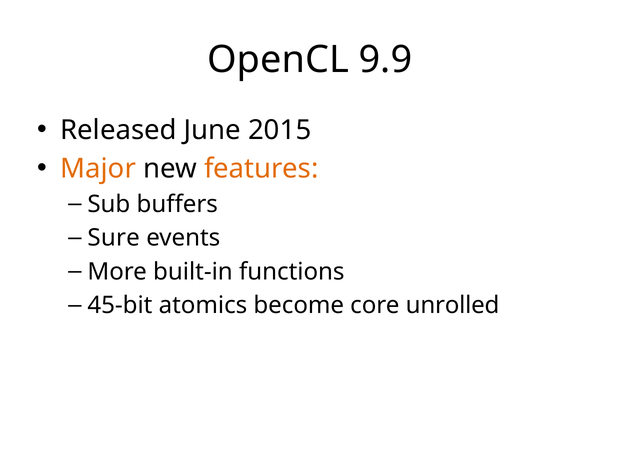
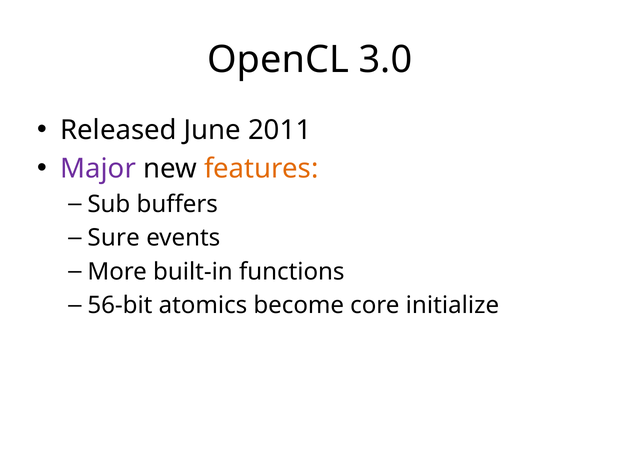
9.9: 9.9 -> 3.0
2015: 2015 -> 2011
Major colour: orange -> purple
45-bit: 45-bit -> 56-bit
unrolled: unrolled -> initialize
